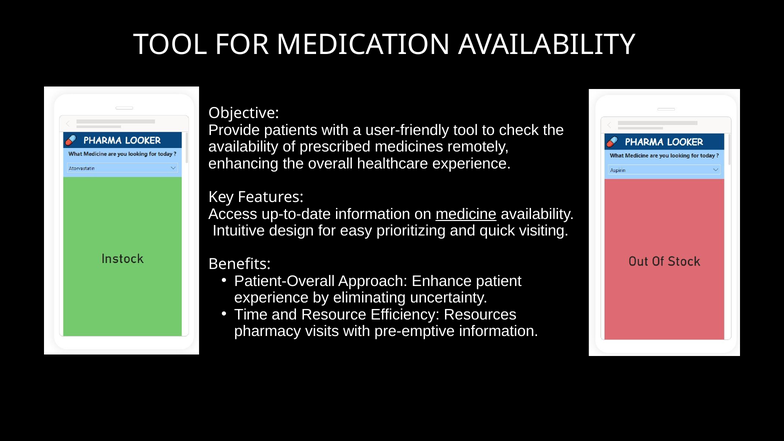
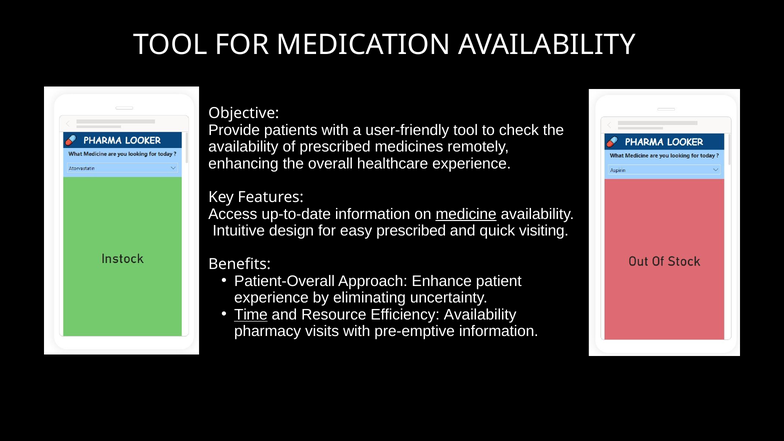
easy prioritizing: prioritizing -> prescribed
Time underline: none -> present
Efficiency Resources: Resources -> Availability
